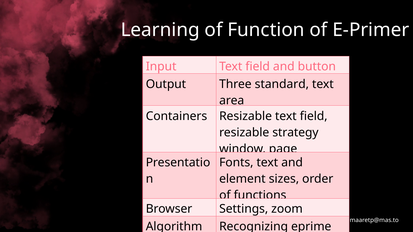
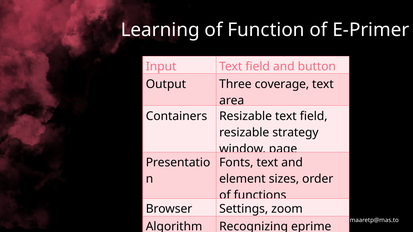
standard: standard -> coverage
